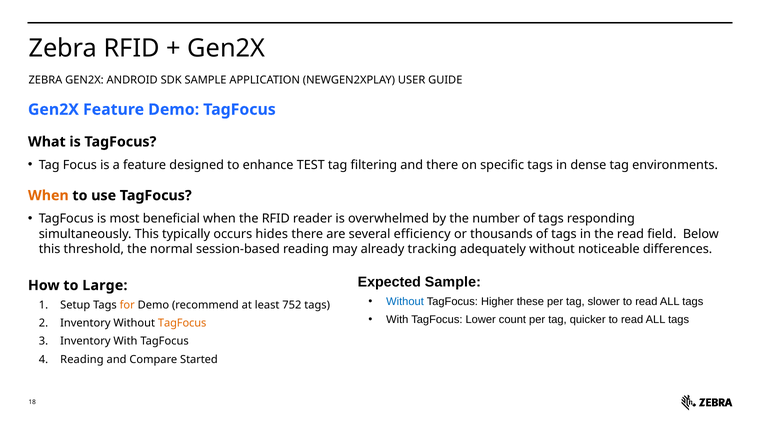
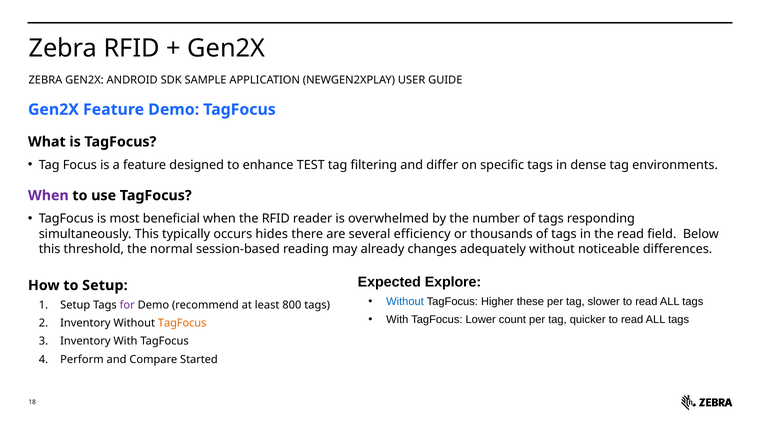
and there: there -> differ
When at (48, 195) colour: orange -> purple
tracking: tracking -> changes
Expected Sample: Sample -> Explore
to Large: Large -> Setup
for colour: orange -> purple
752: 752 -> 800
Reading at (82, 359): Reading -> Perform
